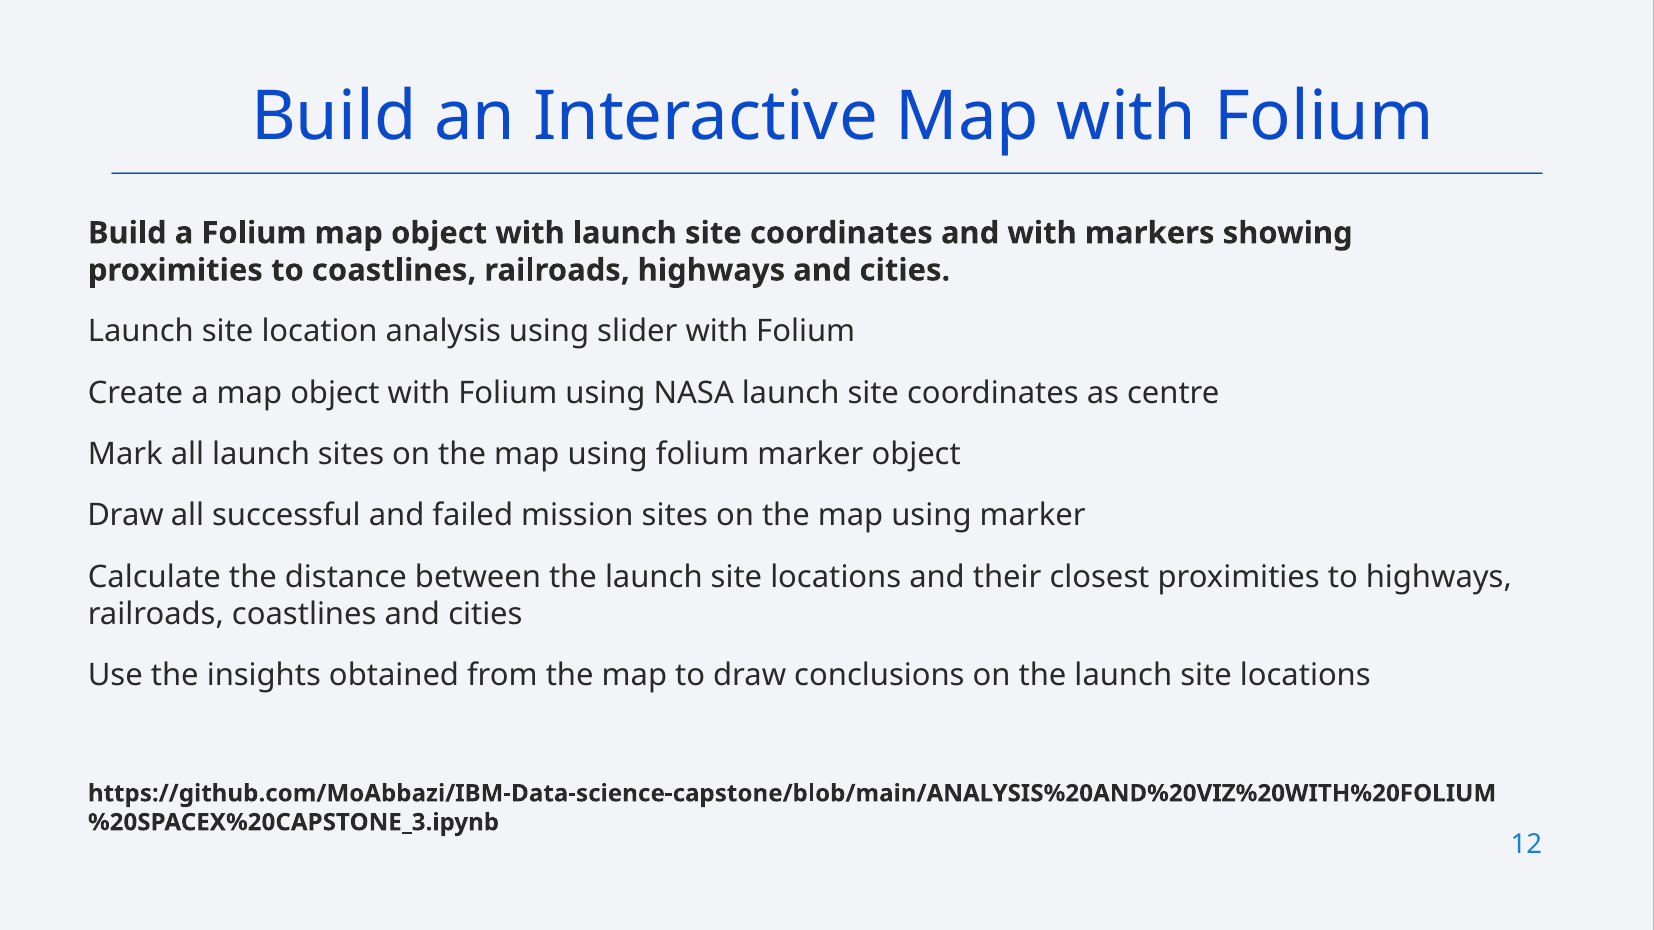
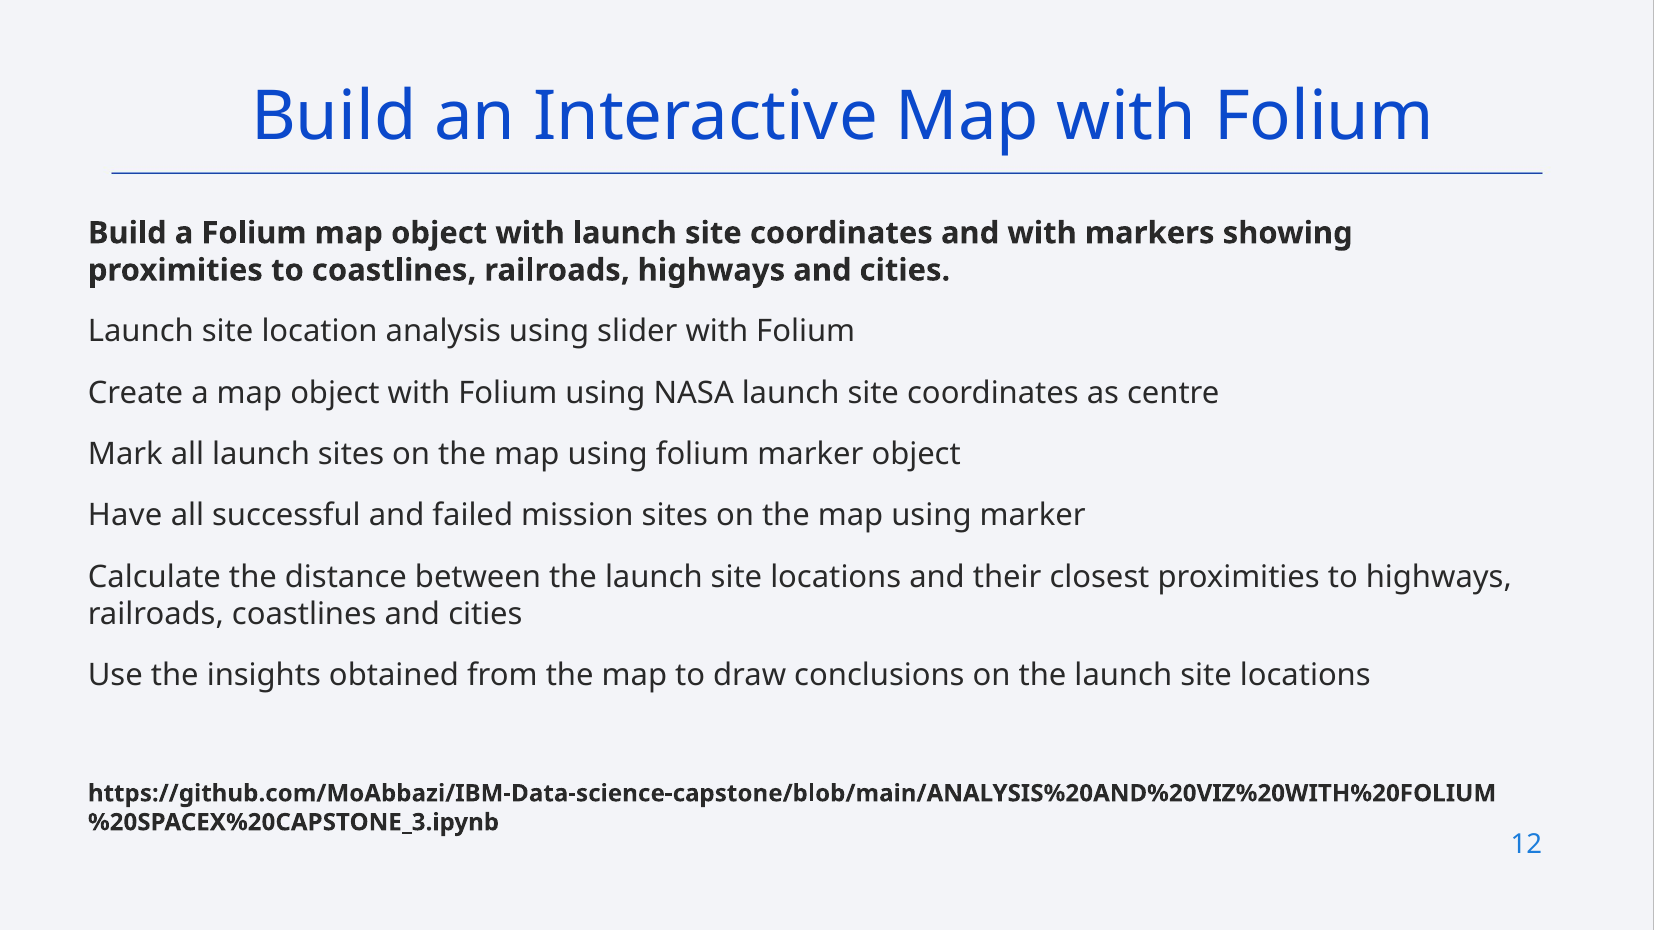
Draw at (126, 516): Draw -> Have
